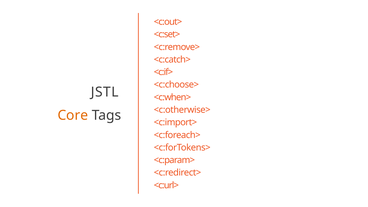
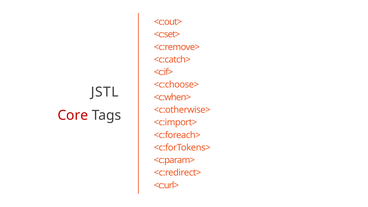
Core colour: orange -> red
